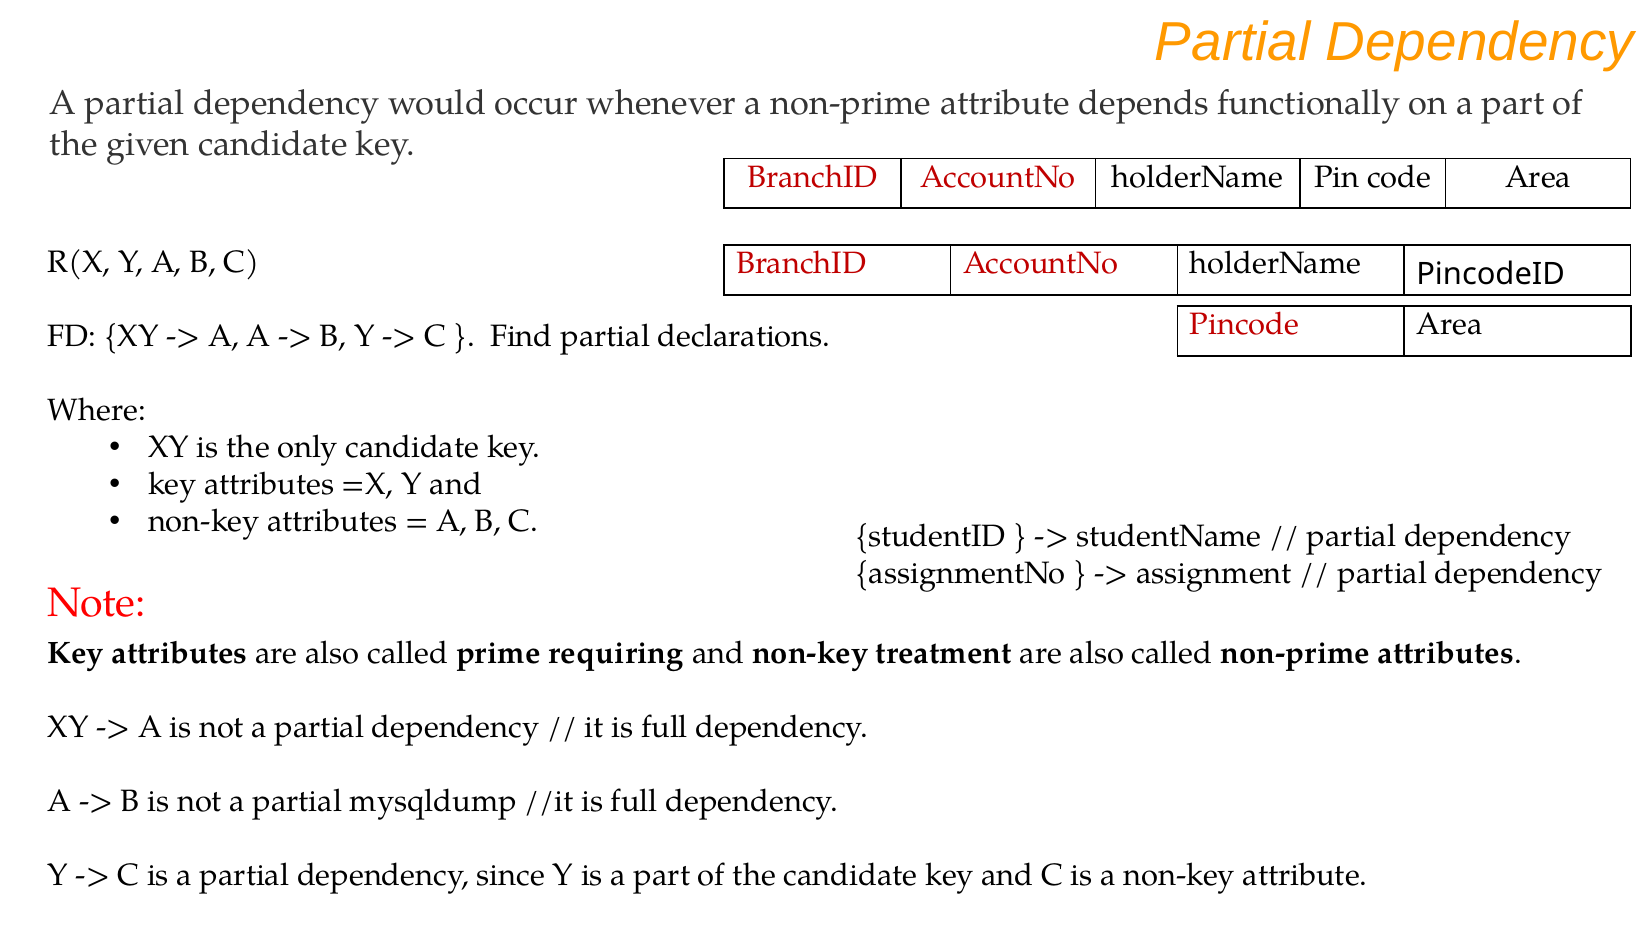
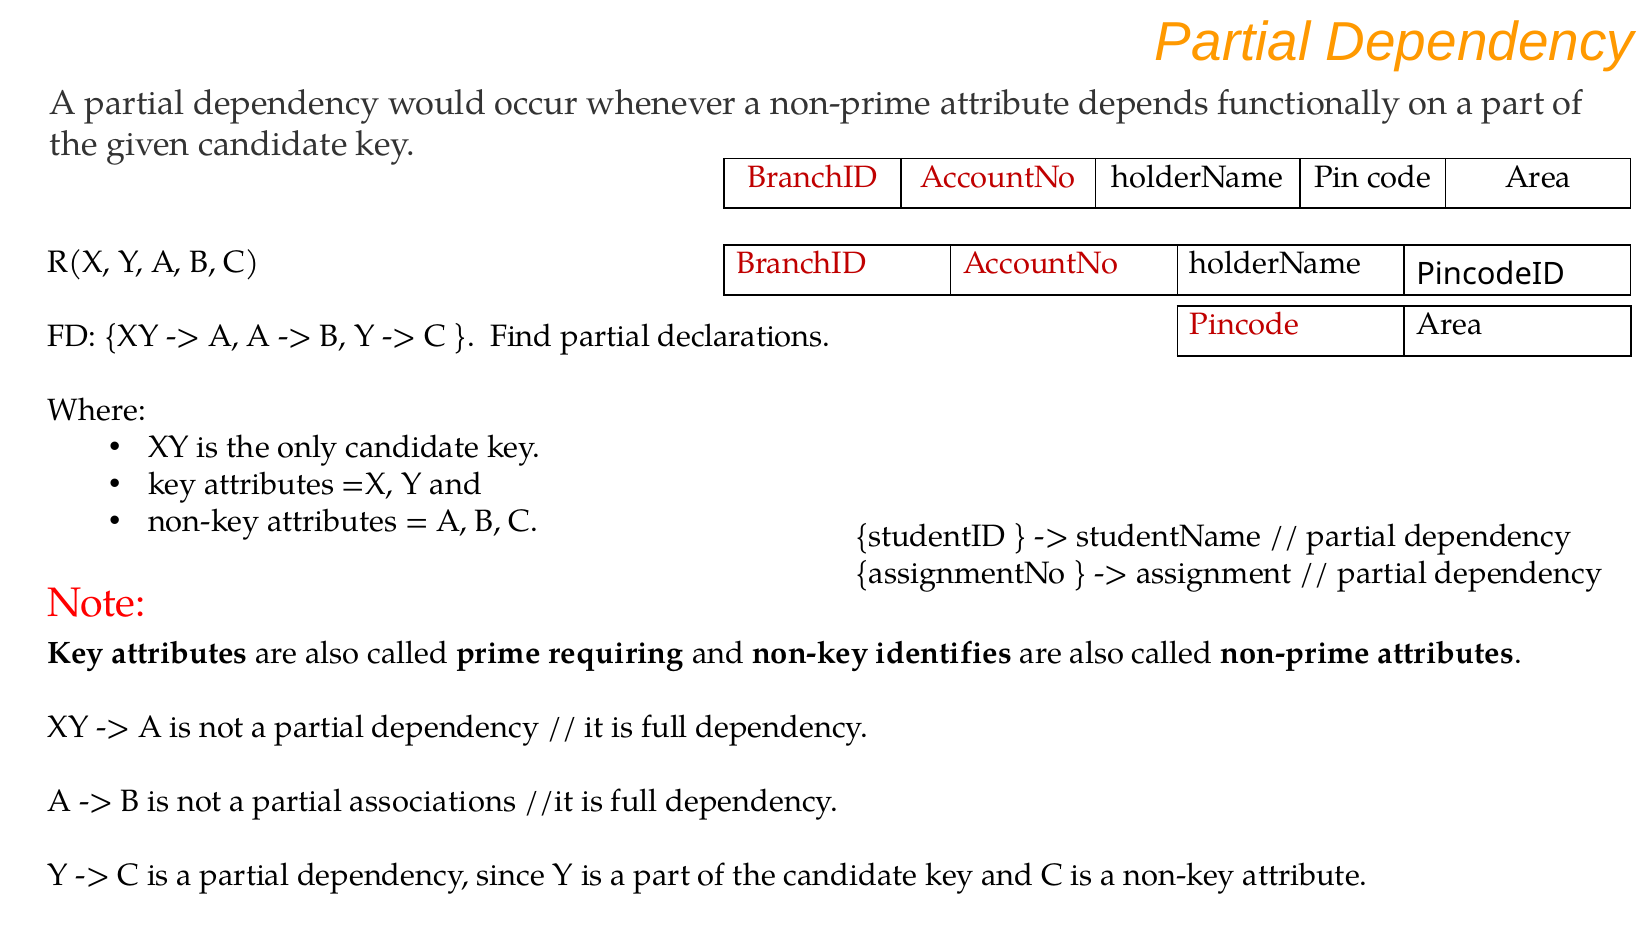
treatment: treatment -> identifies
mysqldump: mysqldump -> associations
